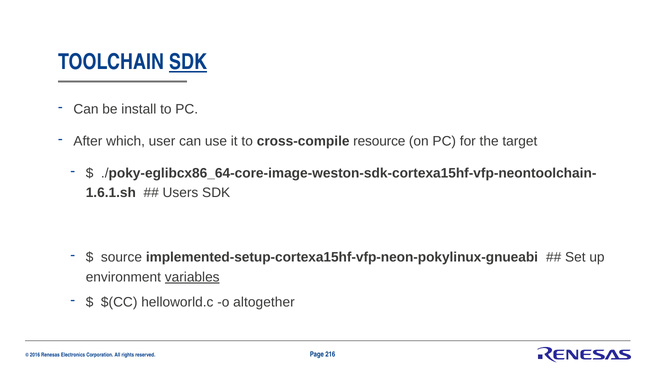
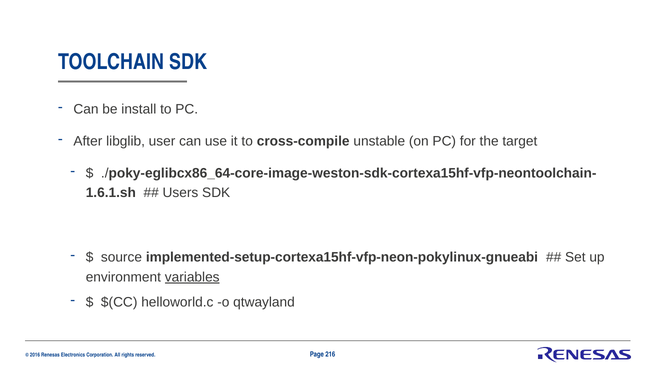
SDK at (188, 62) underline: present -> none
which: which -> libglib
resource: resource -> unstable
altogether: altogether -> qtwayland
